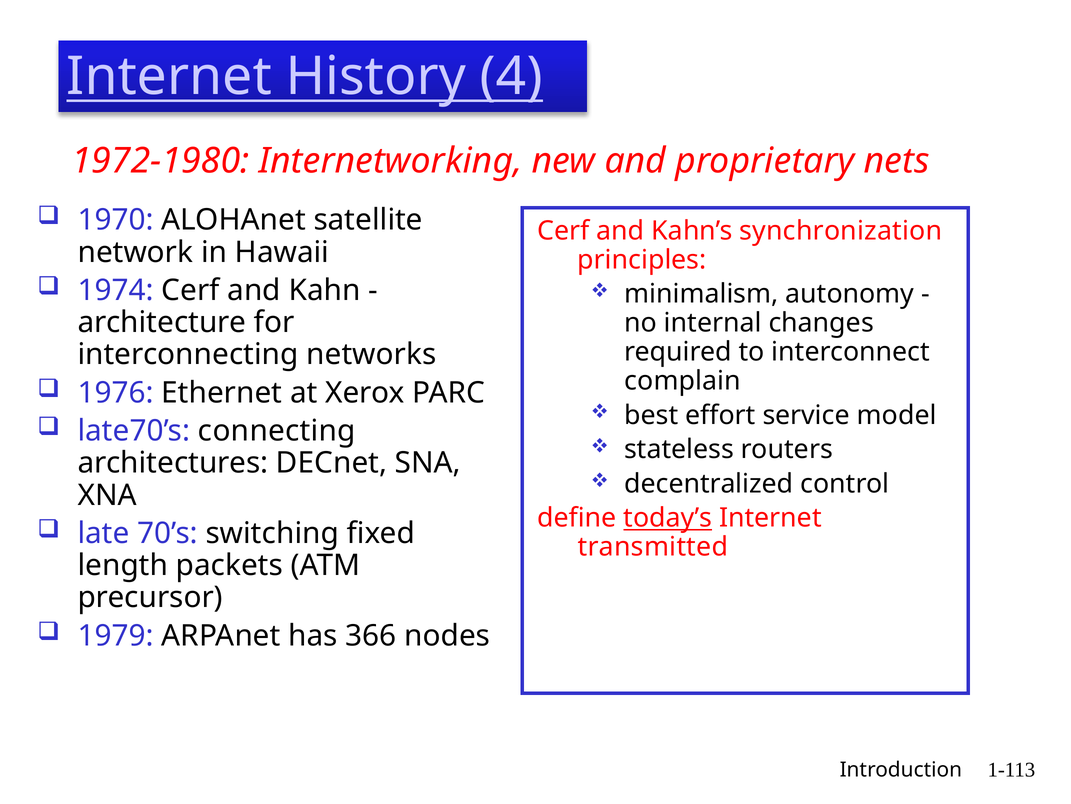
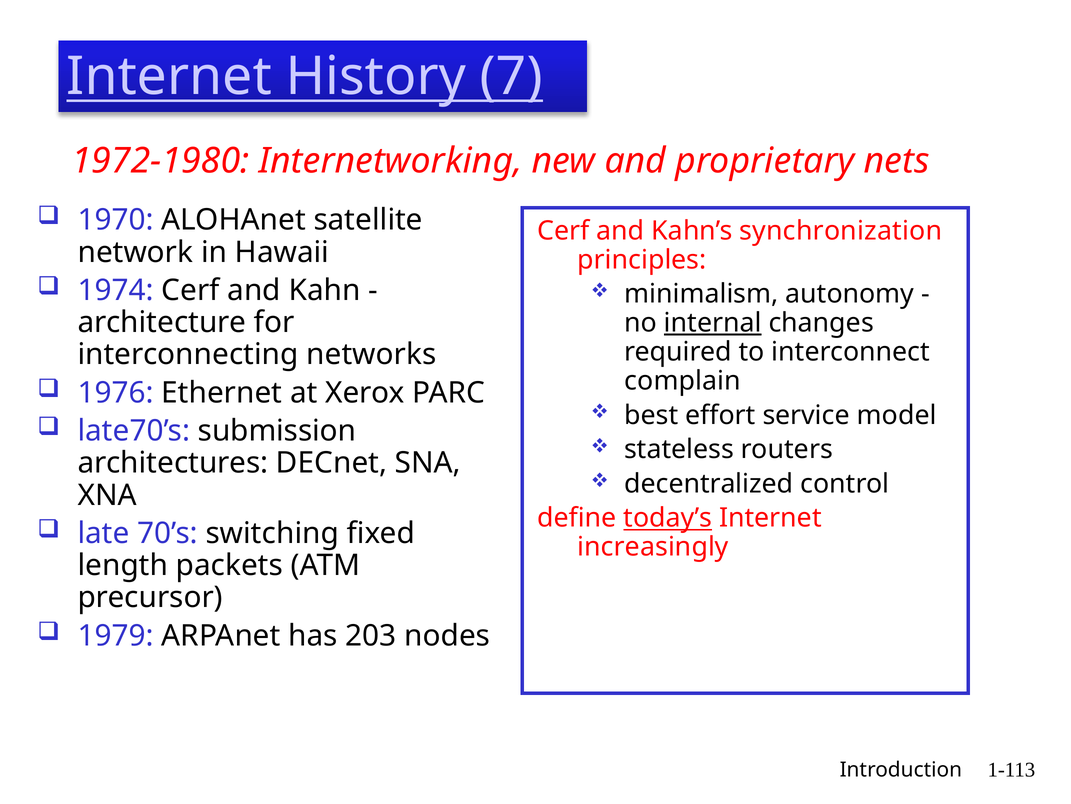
4: 4 -> 7
internal underline: none -> present
connecting: connecting -> submission
transmitted: transmitted -> increasingly
366: 366 -> 203
